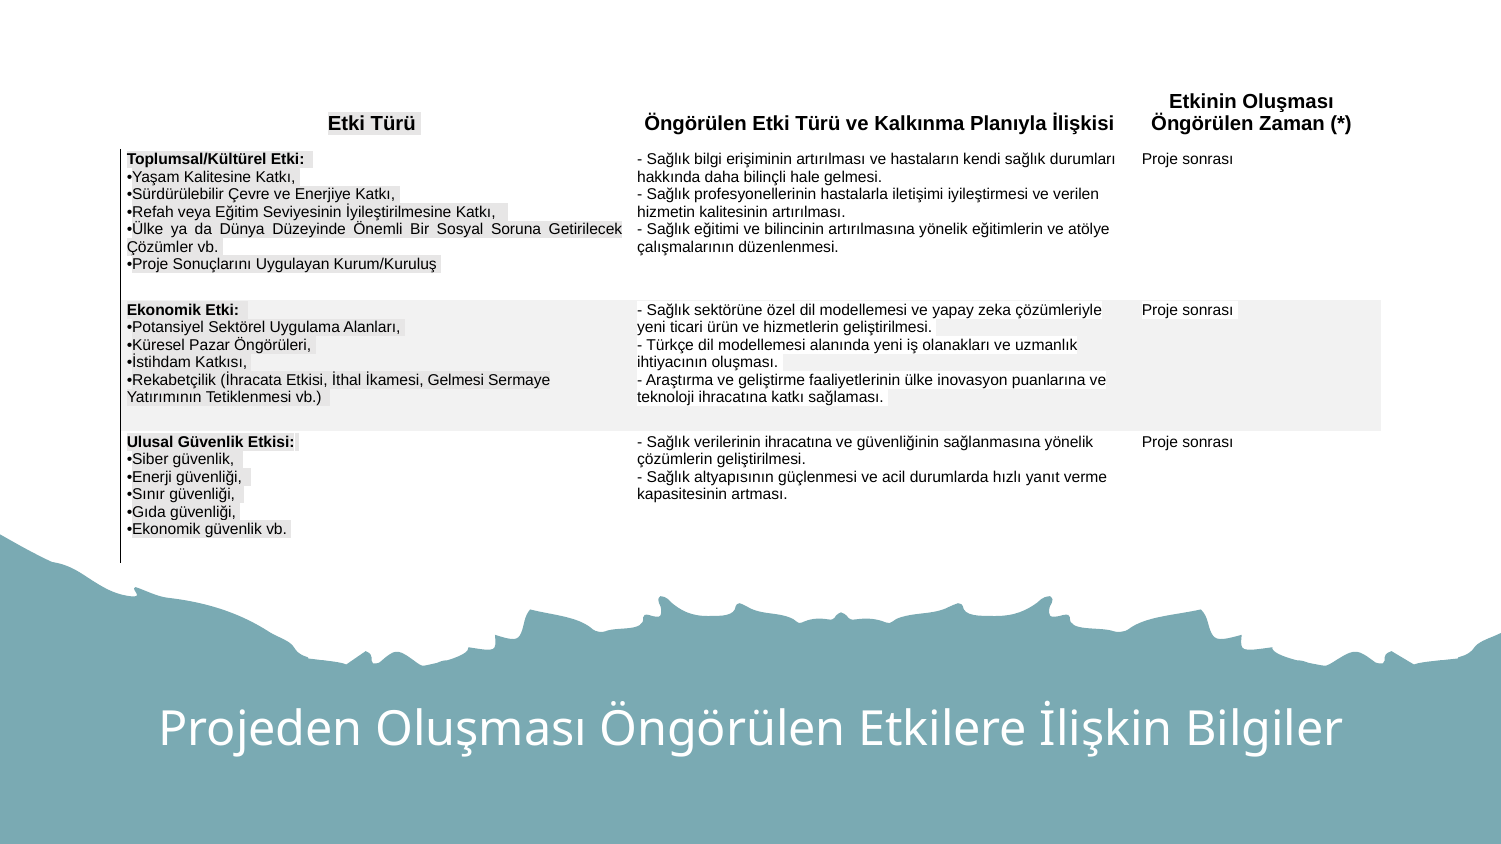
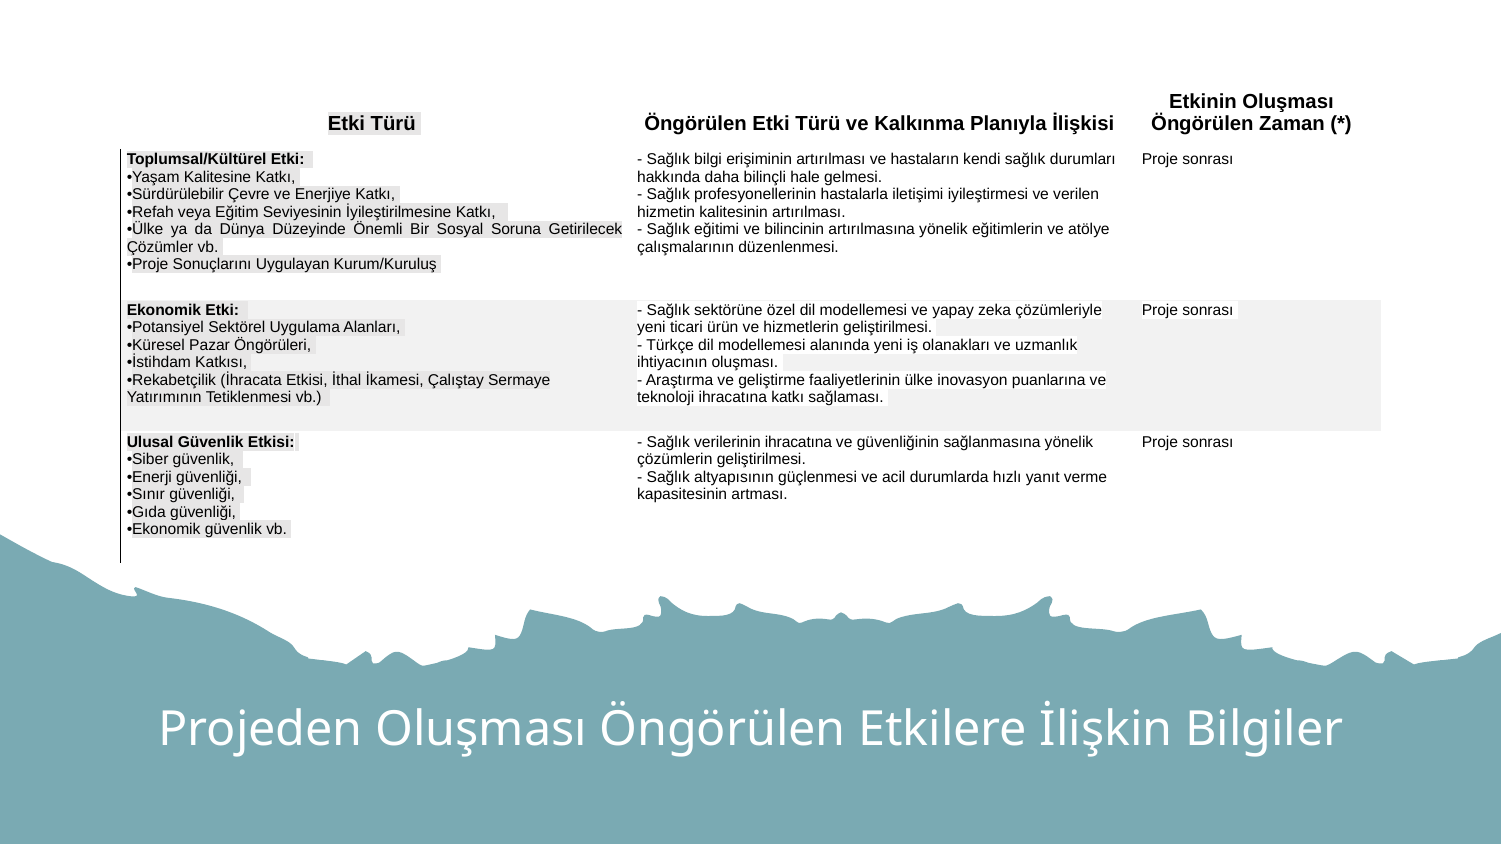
İkamesi Gelmesi: Gelmesi -> Çalıştay
